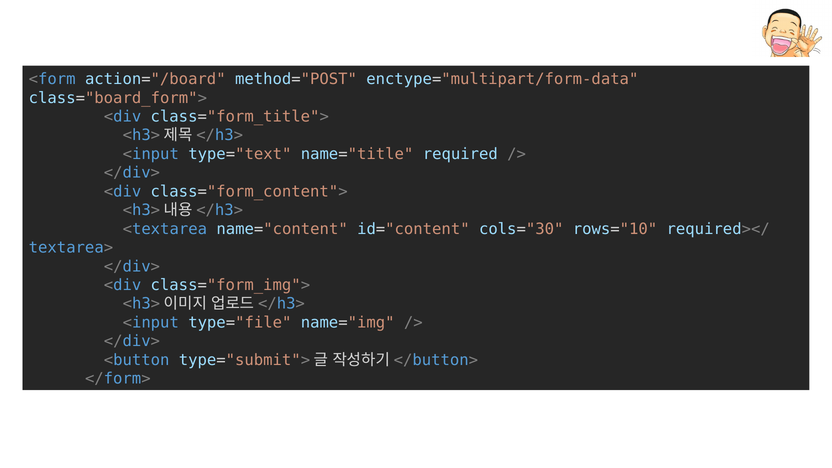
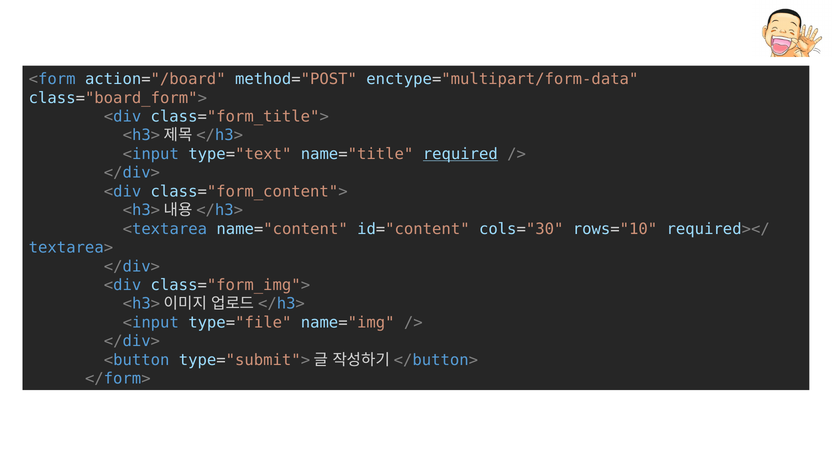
required underline: none -> present
